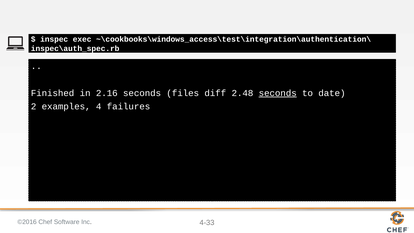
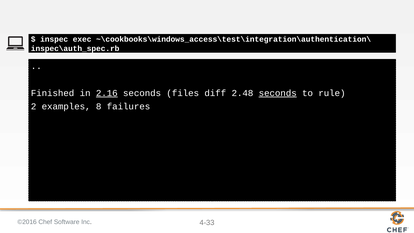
2.16 underline: none -> present
date: date -> rule
4: 4 -> 8
